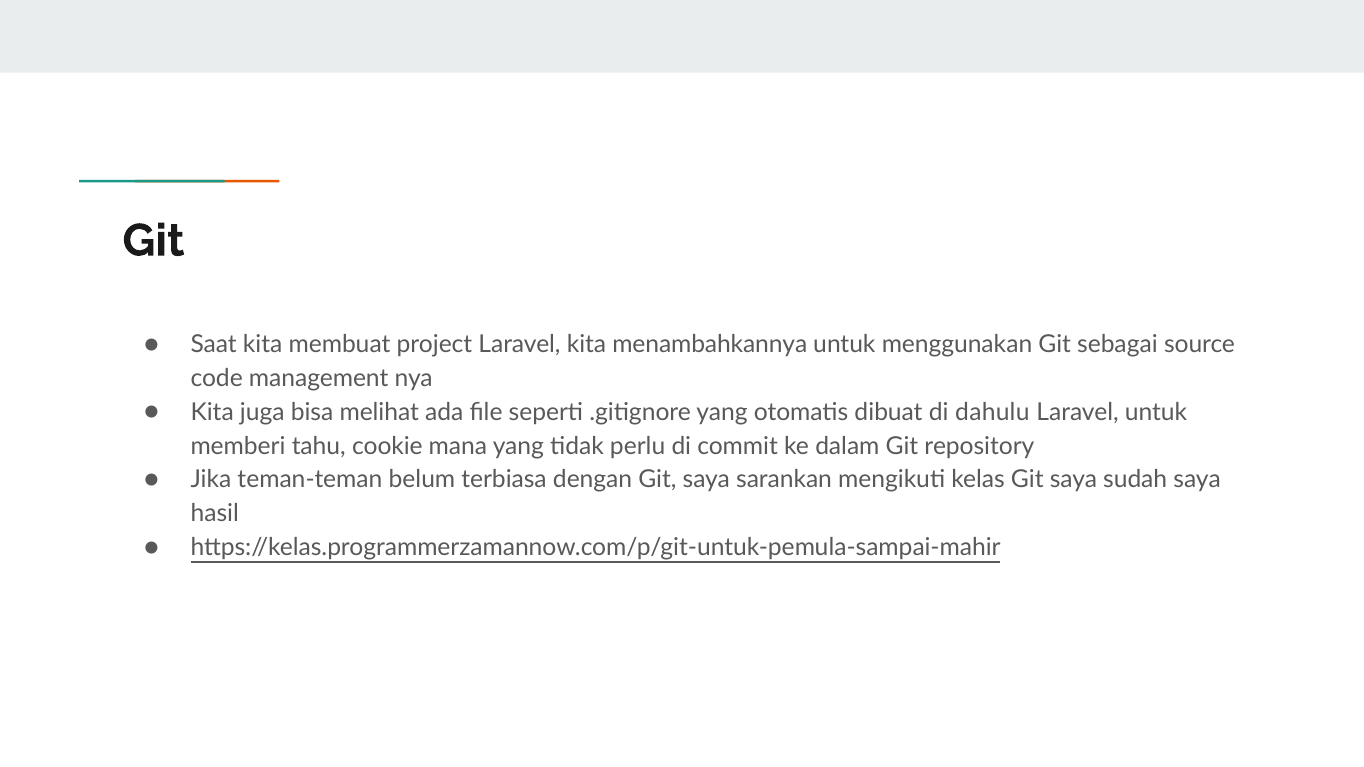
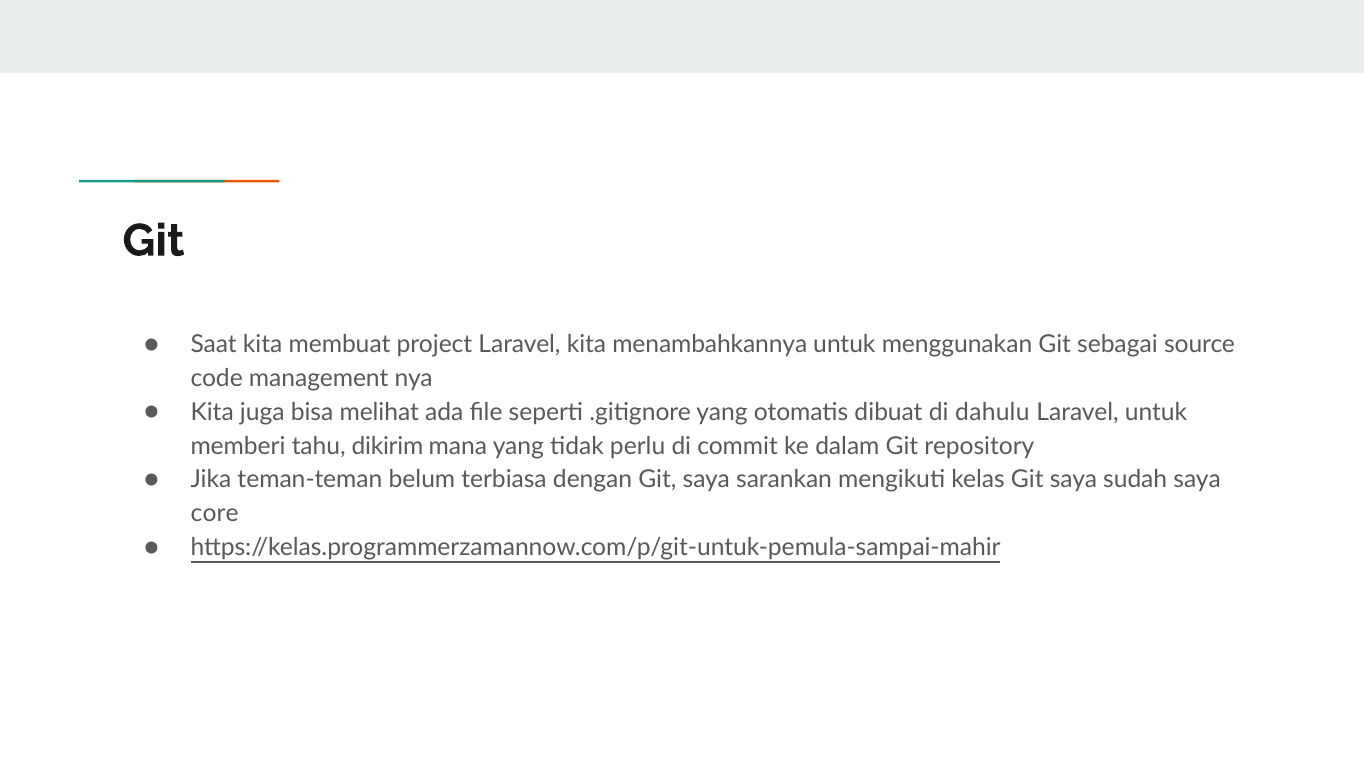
cookie: cookie -> dikirim
hasil: hasil -> core
